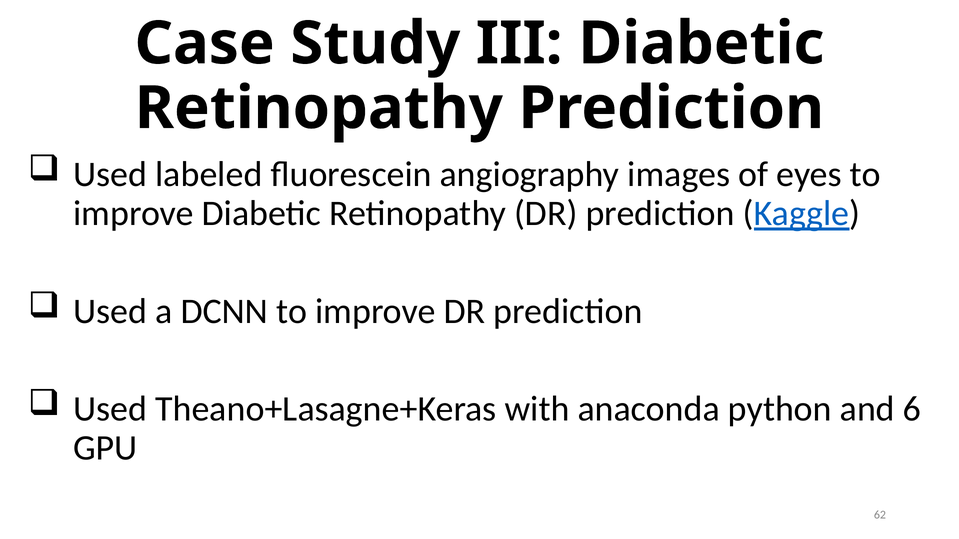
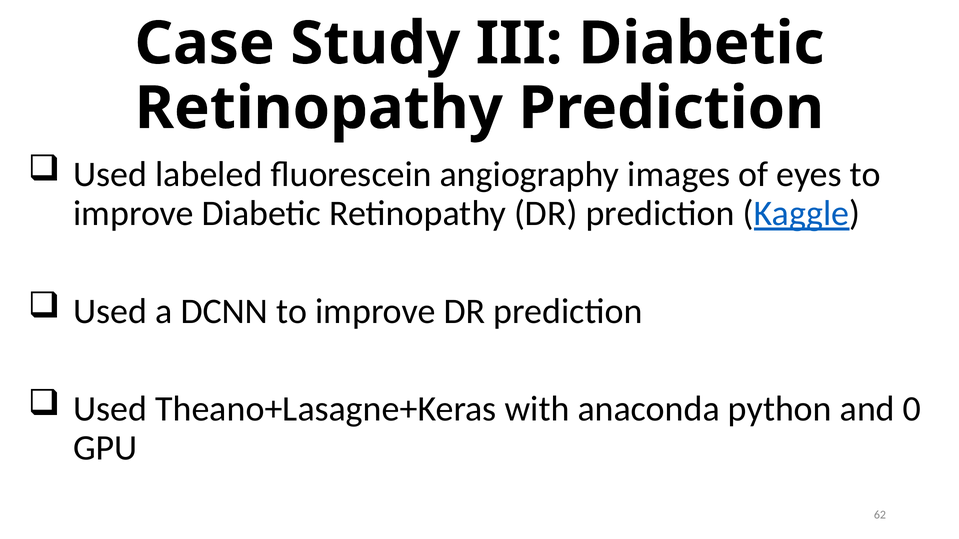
6: 6 -> 0
